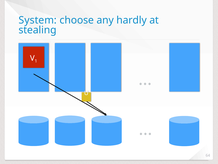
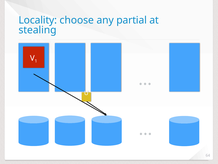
System: System -> Locality
hardly: hardly -> partial
